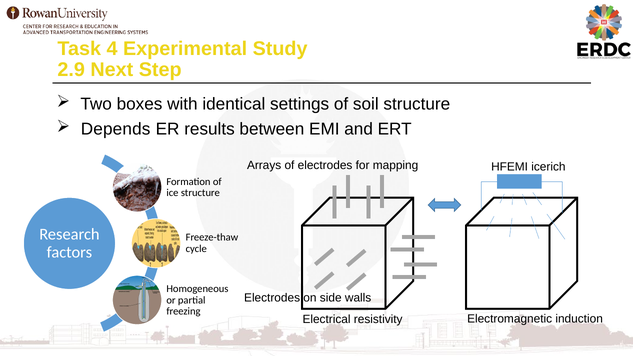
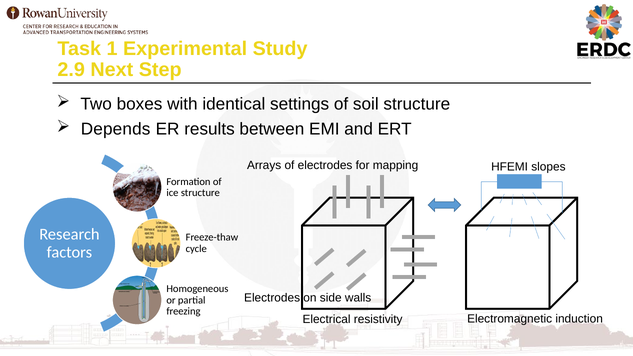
4: 4 -> 1
icerich: icerich -> slopes
